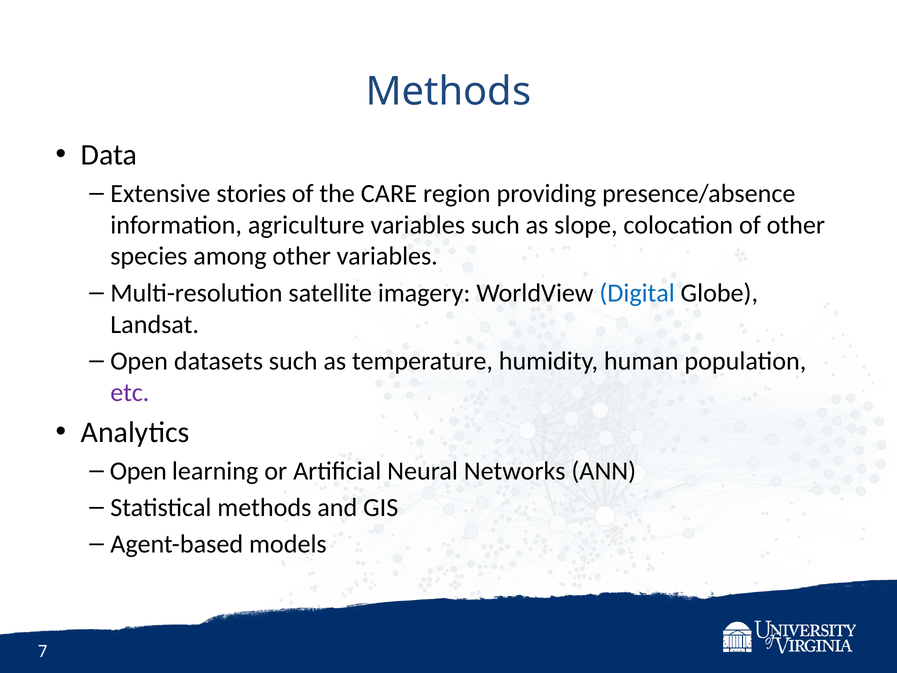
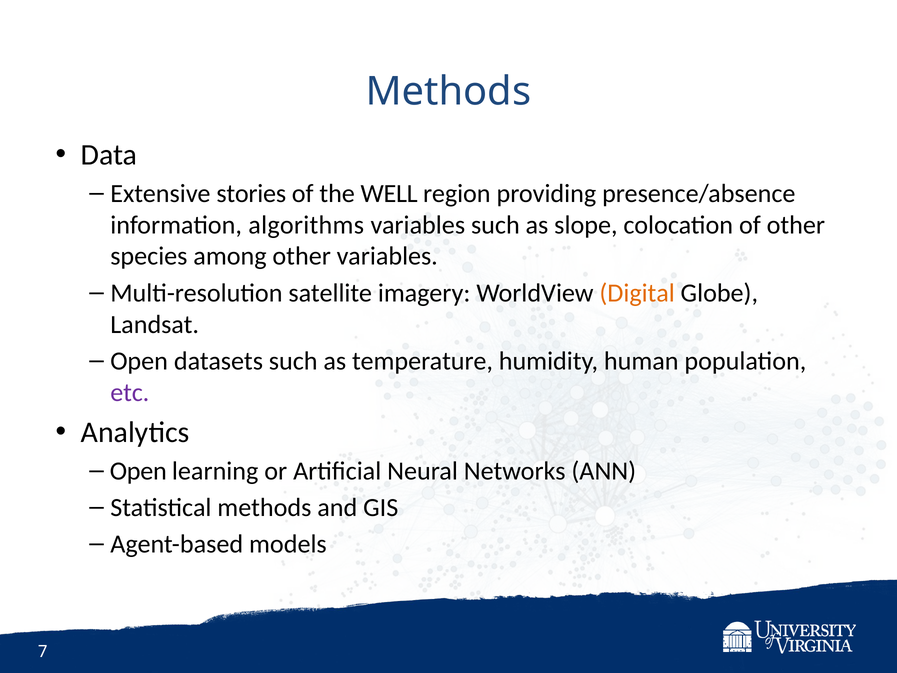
CARE: CARE -> WELL
agriculture: agriculture -> algorithms
Digital colour: blue -> orange
